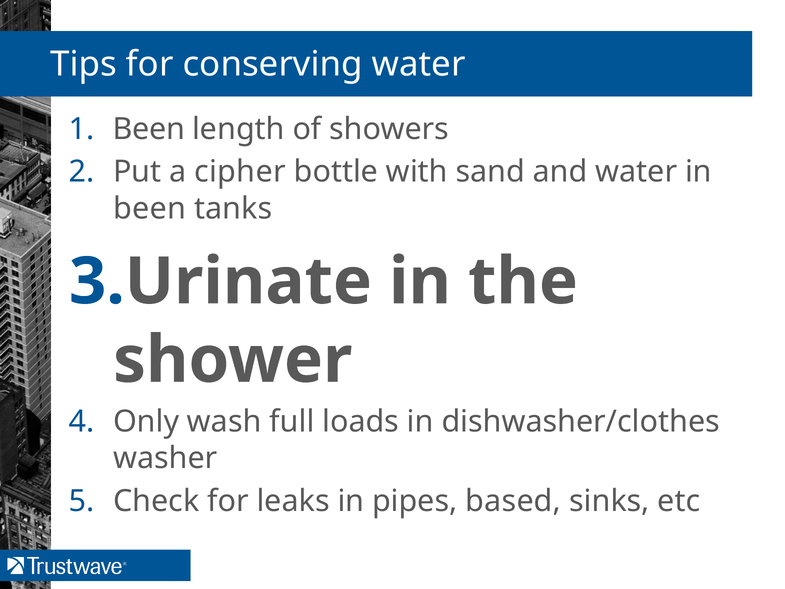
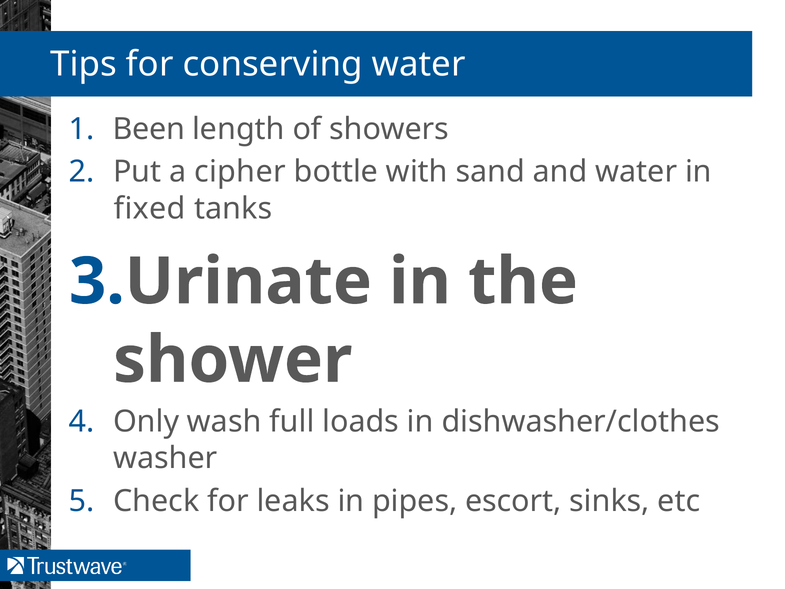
been at (150, 208): been -> fixed
based: based -> escort
